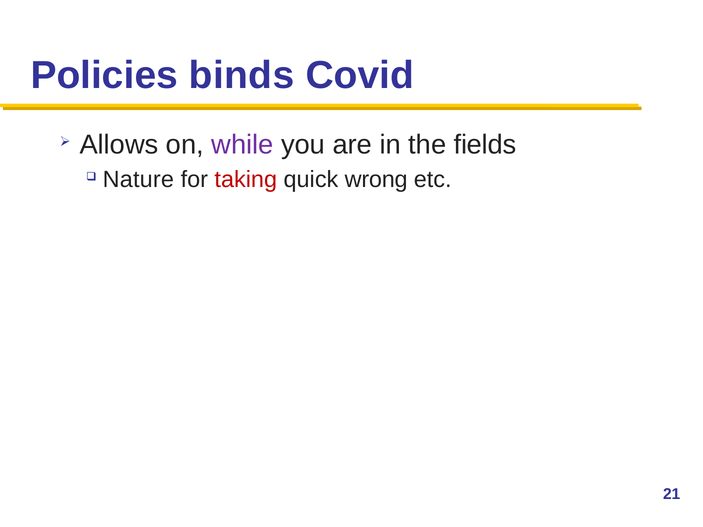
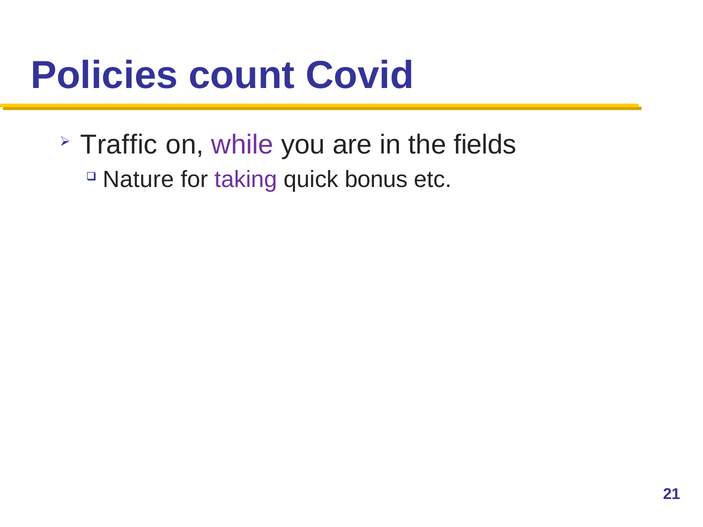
binds: binds -> count
Allows: Allows -> Traffic
taking colour: red -> purple
wrong: wrong -> bonus
